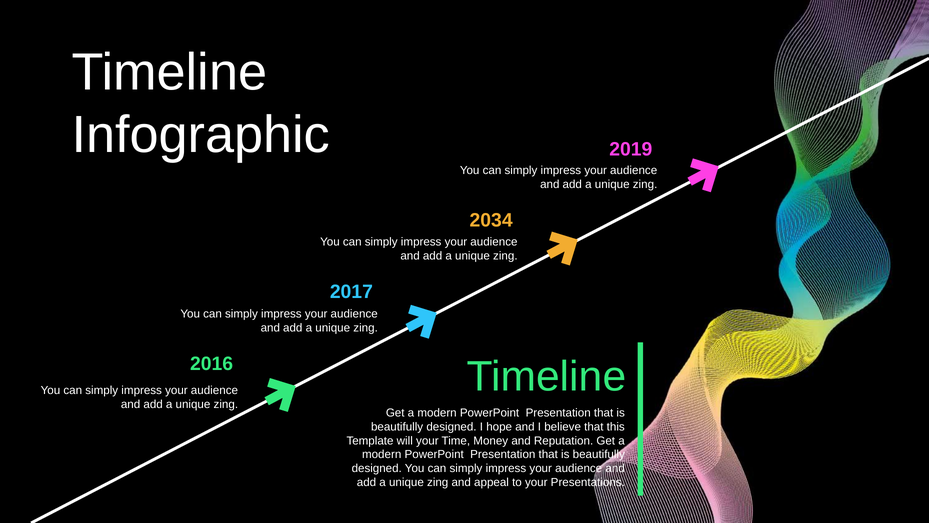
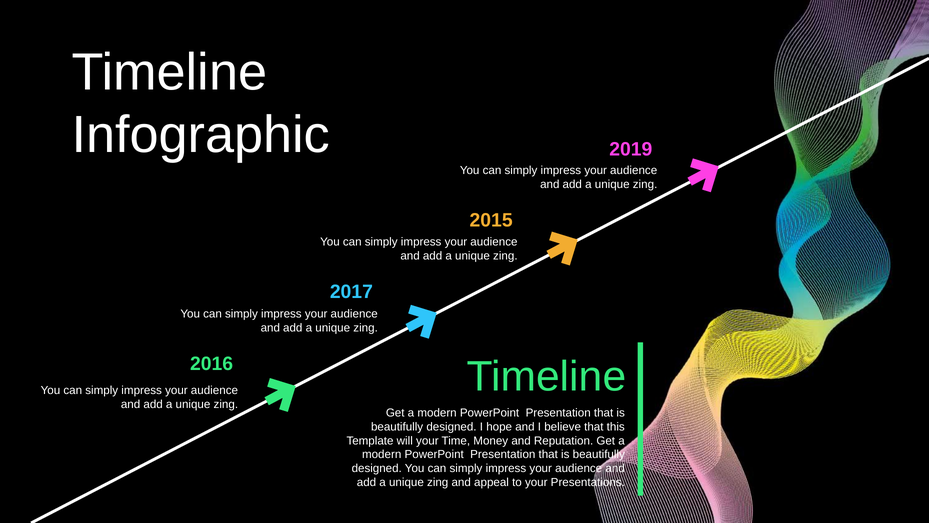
2034: 2034 -> 2015
